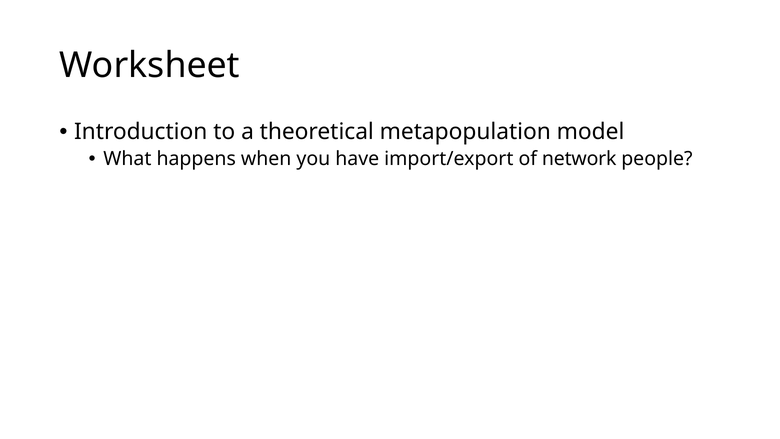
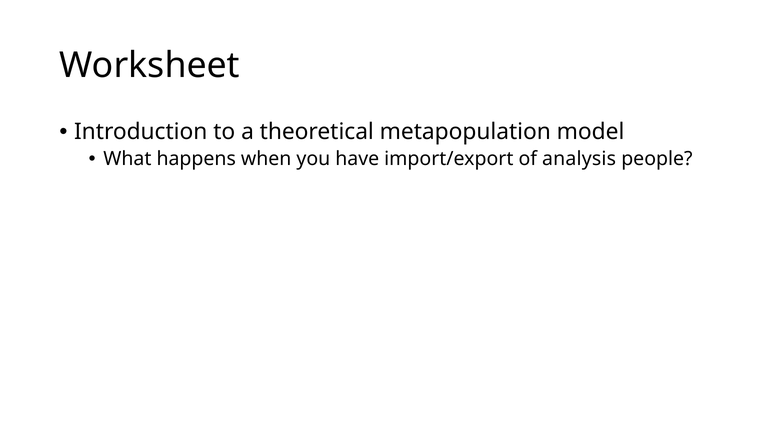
network: network -> analysis
